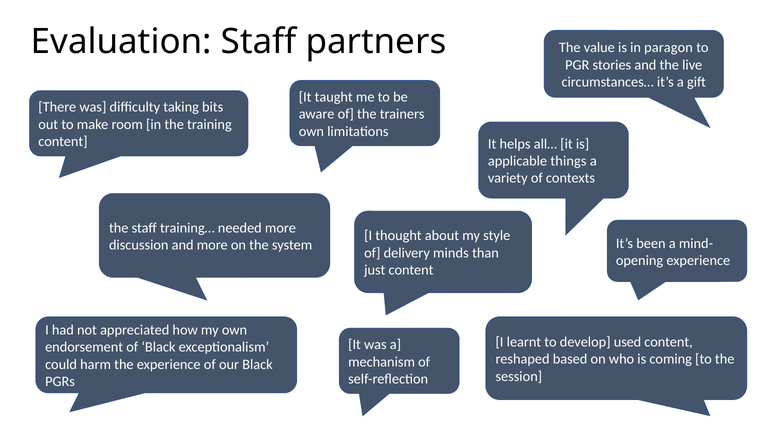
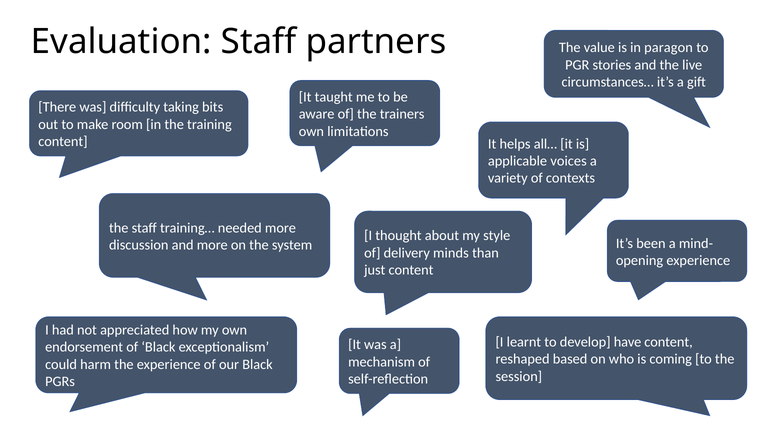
things: things -> voices
used: used -> have
